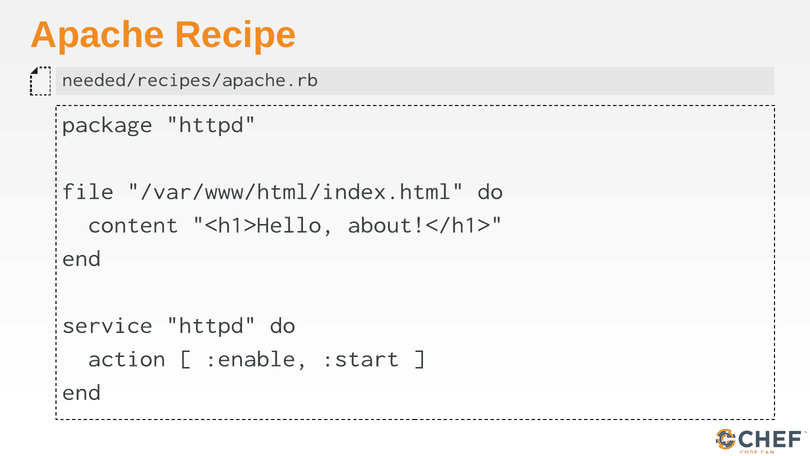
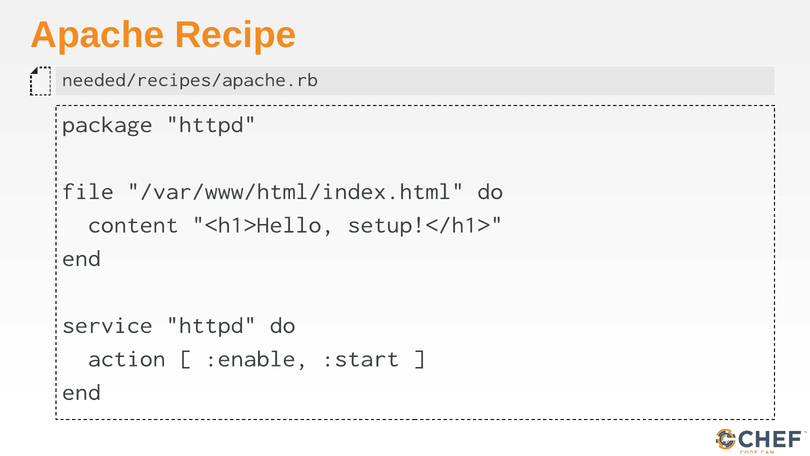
about!</h1>: about!</h1> -> setup!</h1>
